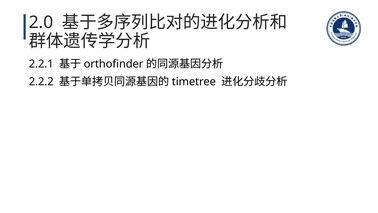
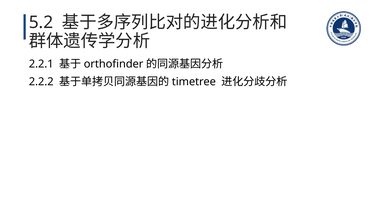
2.0: 2.0 -> 5.2
